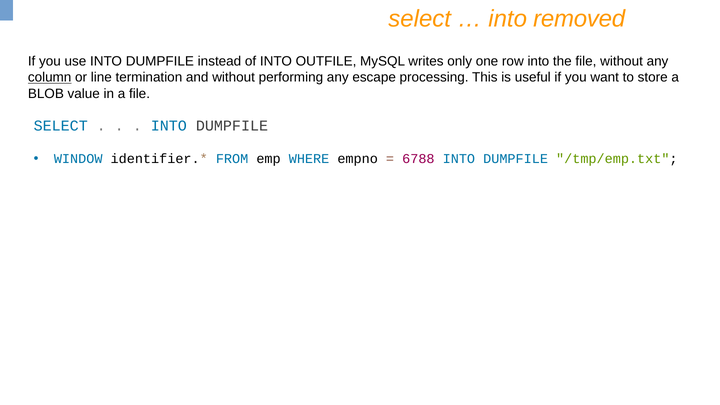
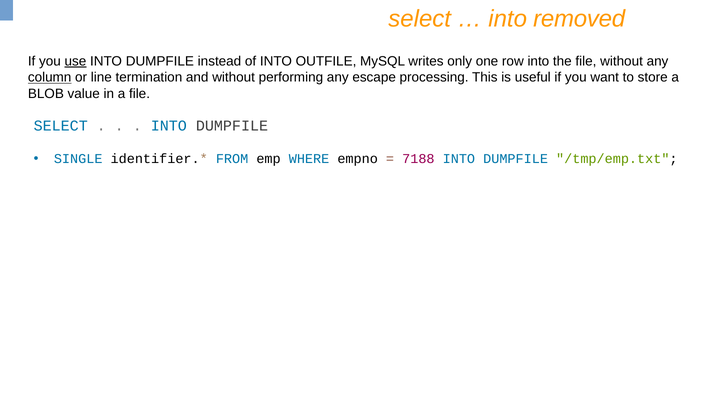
use underline: none -> present
WINDOW: WINDOW -> SINGLE
6788: 6788 -> 7188
